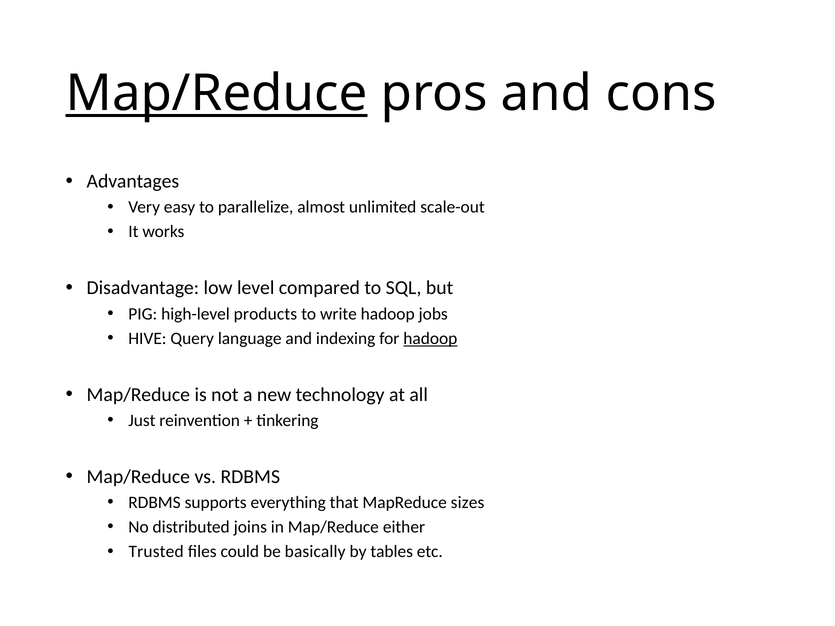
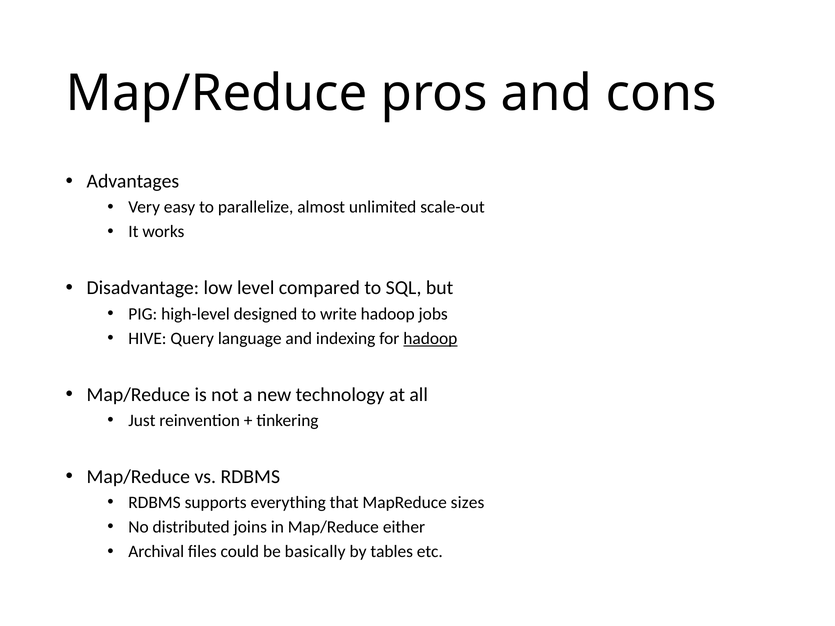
Map/Reduce at (217, 94) underline: present -> none
products: products -> designed
Trusted: Trusted -> Archival
